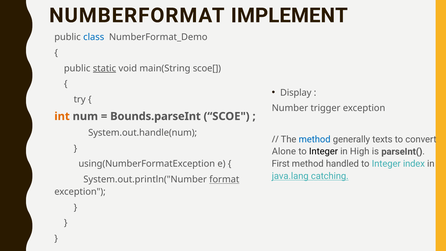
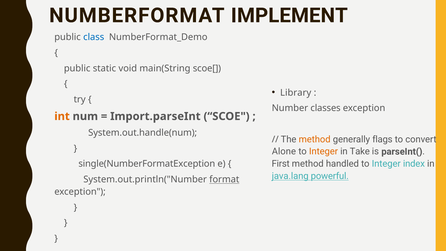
static underline: present -> none
Display: Display -> Library
trigger: trigger -> classes
Bounds.parseInt: Bounds.parseInt -> Import.parseInt
method at (315, 139) colour: blue -> orange
texts: texts -> flags
Integer at (323, 151) colour: black -> orange
High: High -> Take
using(NumberFormatException: using(NumberFormatException -> single(NumberFormatException
catching: catching -> powerful
